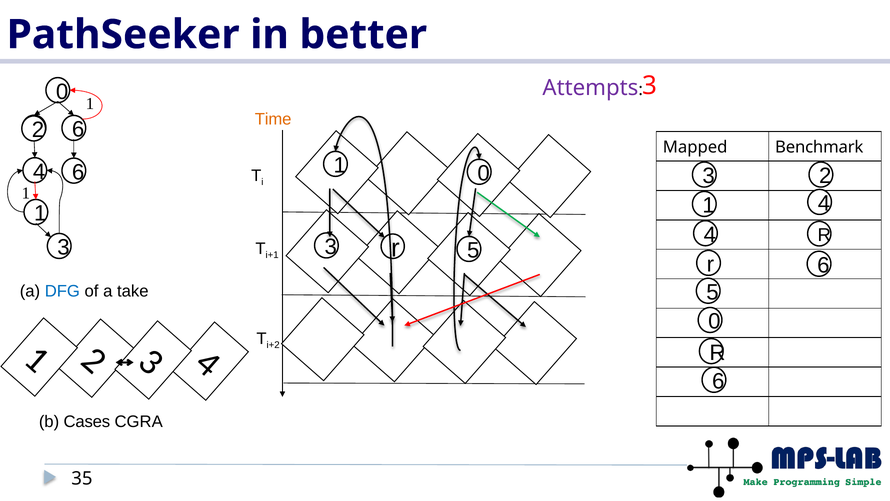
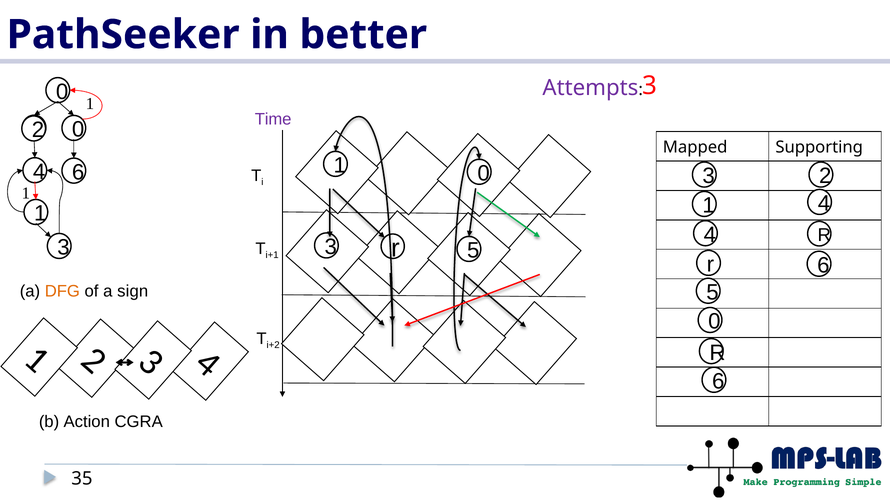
Time colour: orange -> purple
6 at (78, 129): 6 -> 0
Benchmark: Benchmark -> Supporting
DFG colour: blue -> orange
take: take -> sign
Cases: Cases -> Action
